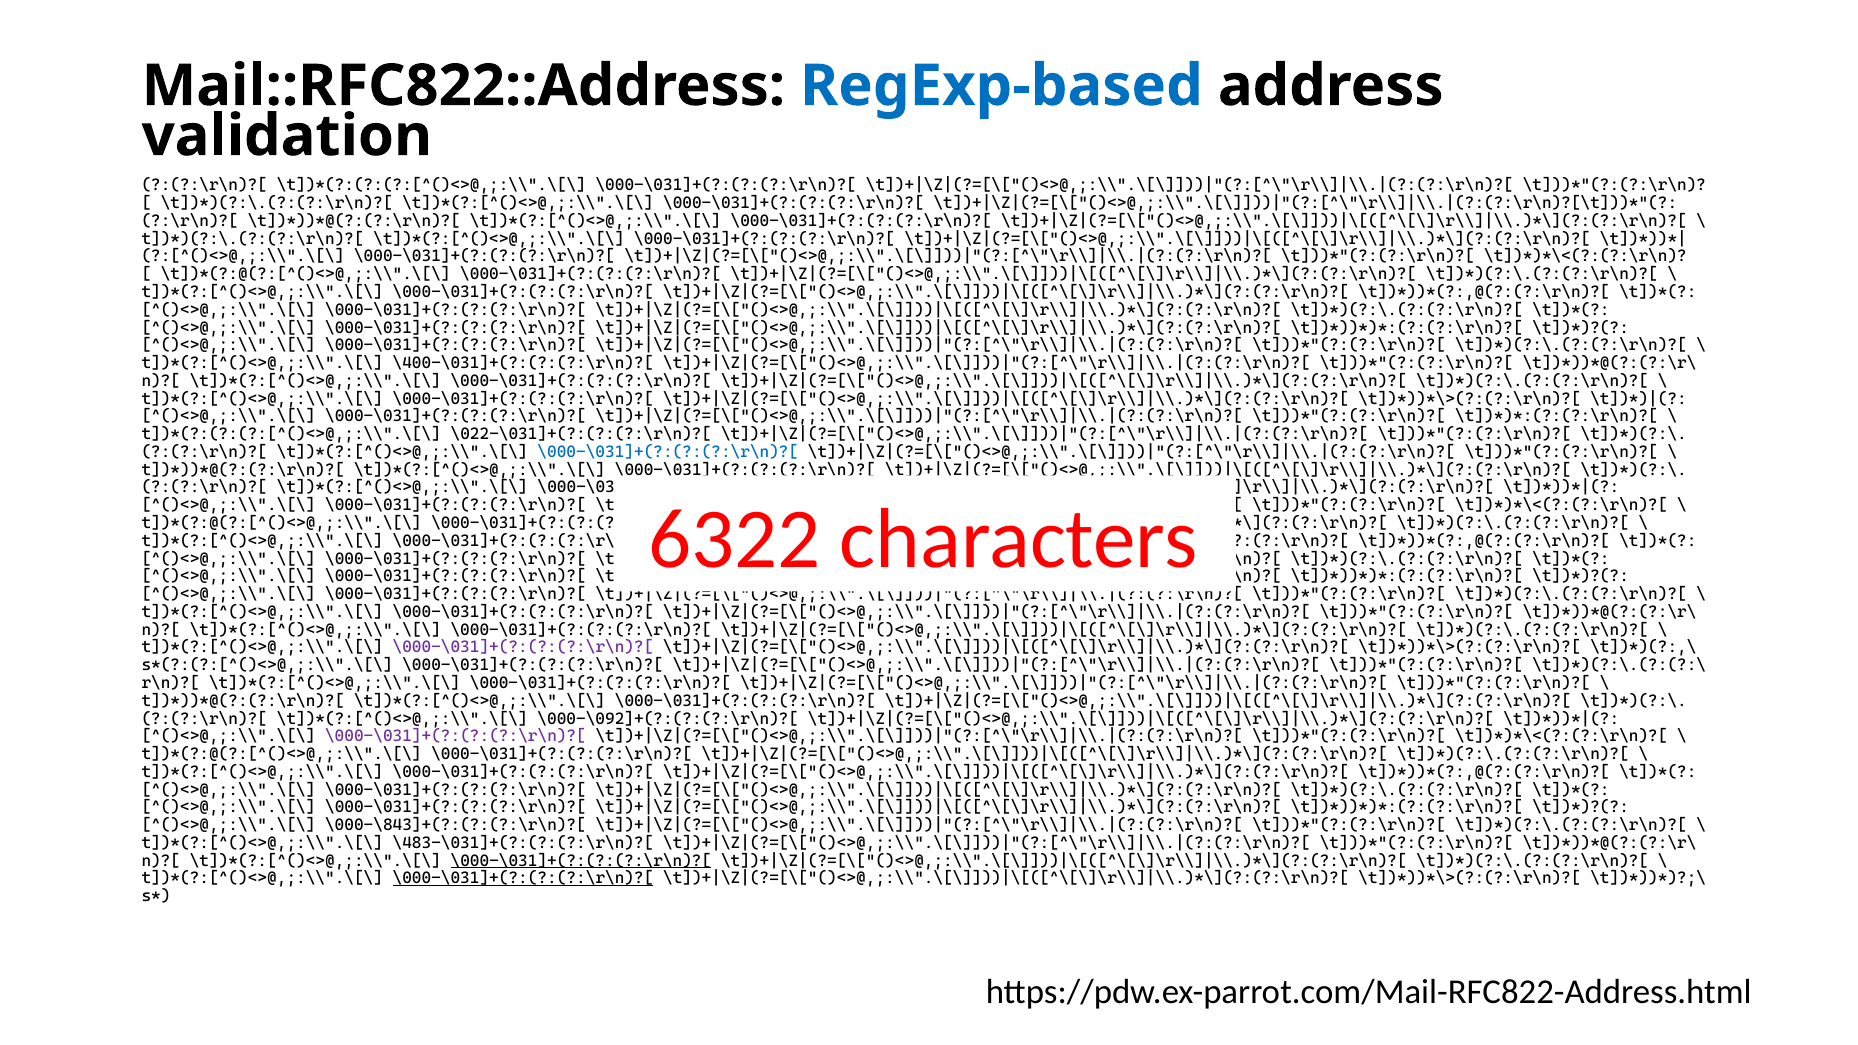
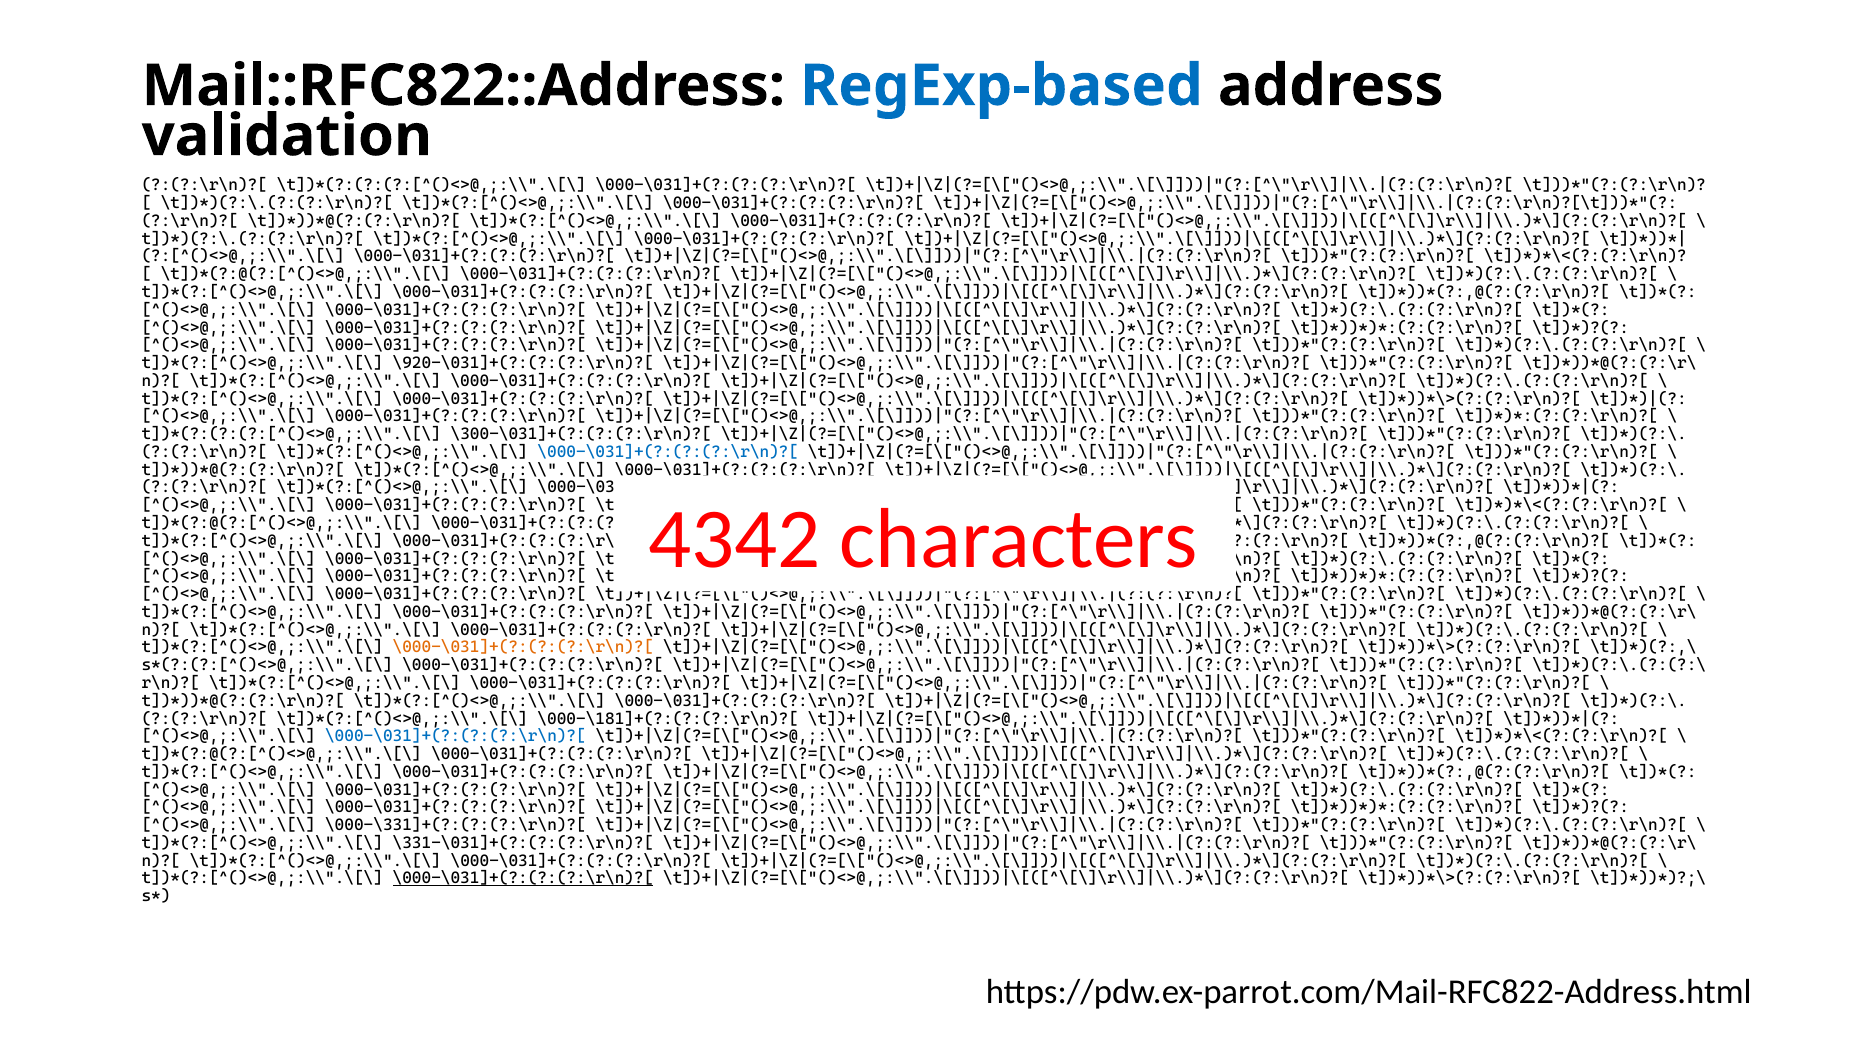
\400-\031]+(?:(?:(?:\r\n)?[: \400-\031]+(?:(?:(?:\r\n)?[ -> \920-\031]+(?:(?:(?:\r\n)?[
\022-\031]+(?:(?:(?:\r\n)?[: \022-\031]+(?:(?:(?:\r\n)?[ -> \300-\031]+(?:(?:(?:\r\n)?[
6322: 6322 -> 4342
\000-\031]+(?:(?:(?:\r\n)?[ at (523, 648) colour: purple -> orange
\000-\092]+(?:(?:(?:\r\n)?[: \000-\092]+(?:(?:(?:\r\n)?[ -> \000-\181]+(?:(?:(?:\r\n)?[
\000-\031]+(?:(?:(?:\r\n)?[ at (455, 736) colour: purple -> blue
\000-\843]+(?:(?:(?:\r\n)?[: \000-\843]+(?:(?:(?:\r\n)?[ -> \000-\331]+(?:(?:(?:\r\n)?[
\483-\031]+(?:(?:(?:\r\n)?[: \483-\031]+(?:(?:(?:\r\n)?[ -> \331-\031]+(?:(?:(?:\r\n)?[
\000-\031]+(?:(?:(?:\r\n)?[ at (581, 861) underline: present -> none
